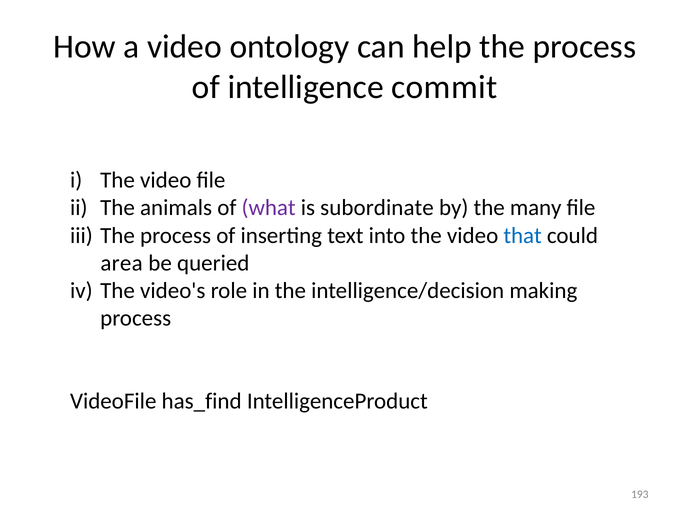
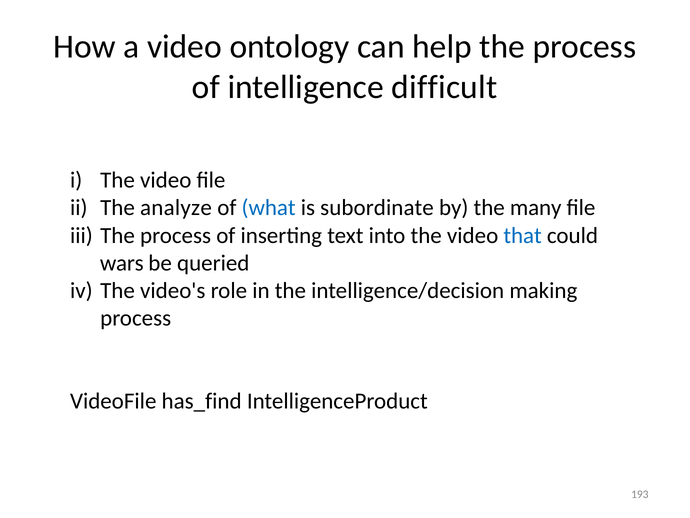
commit: commit -> difficult
animals: animals -> analyze
what colour: purple -> blue
area: area -> wars
